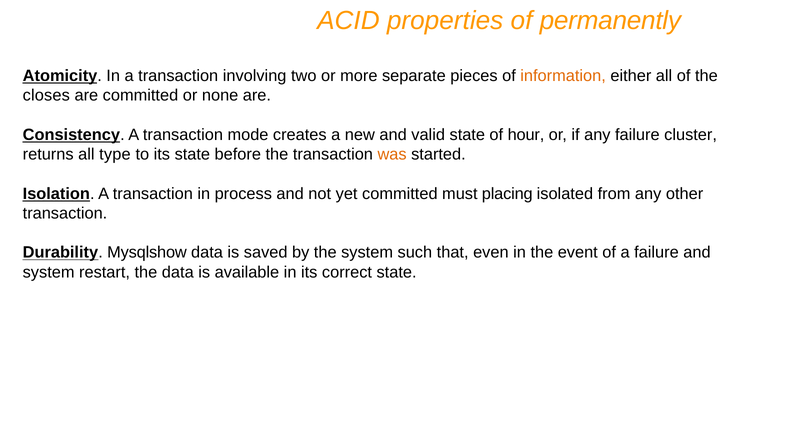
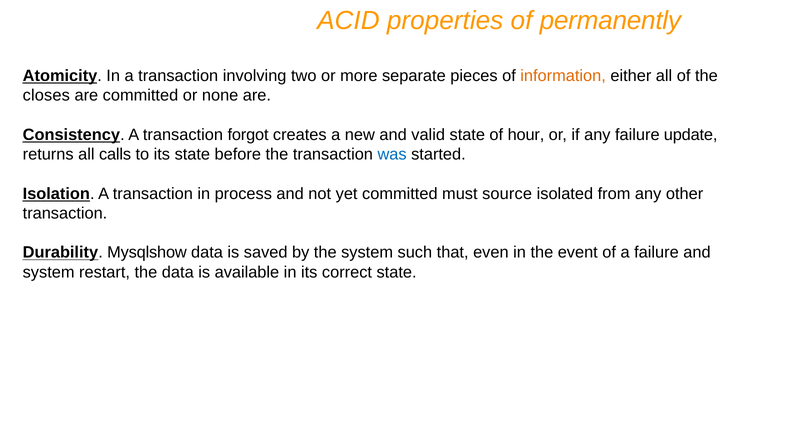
mode: mode -> forgot
cluster: cluster -> update
type: type -> calls
was colour: orange -> blue
placing: placing -> source
